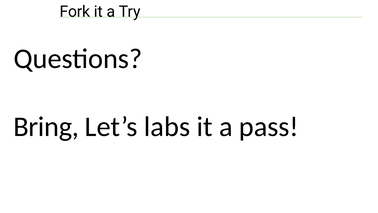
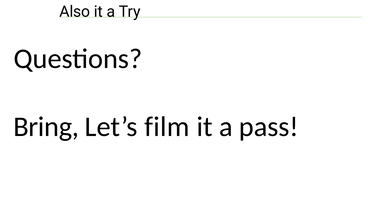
Fork: Fork -> Also
labs: labs -> film
